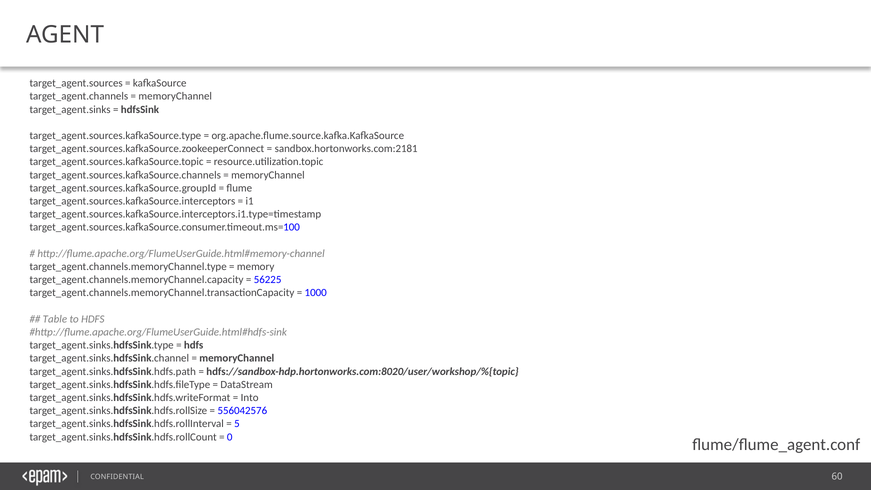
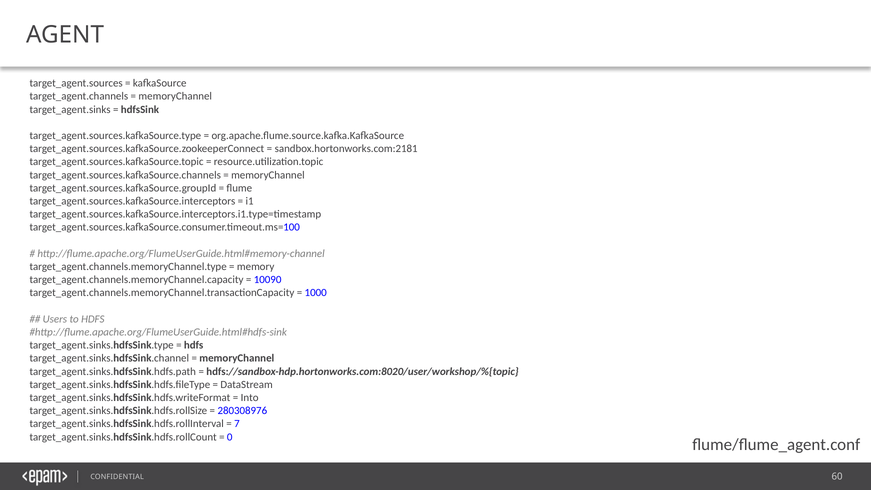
56225: 56225 -> 10090
Table: Table -> Users
556042576: 556042576 -> 280308976
5: 5 -> 7
